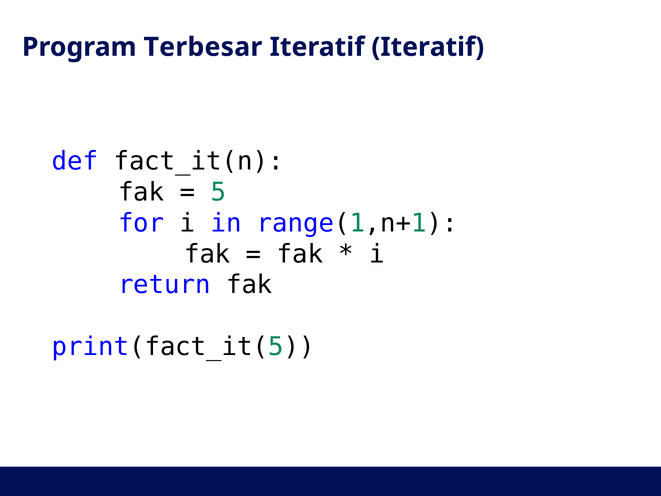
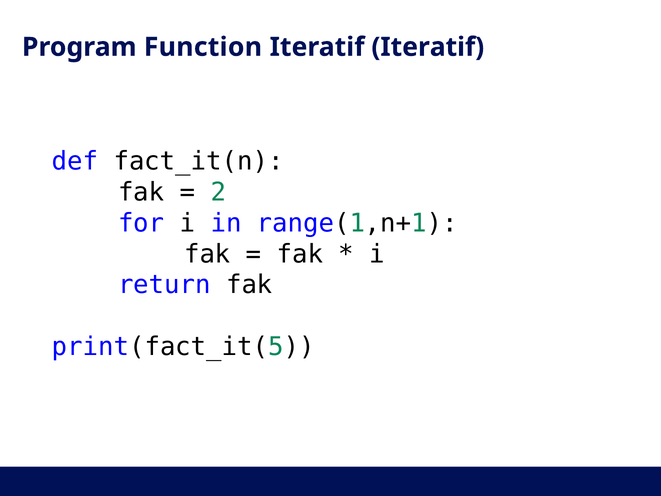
Terbesar: Terbesar -> Function
5: 5 -> 2
